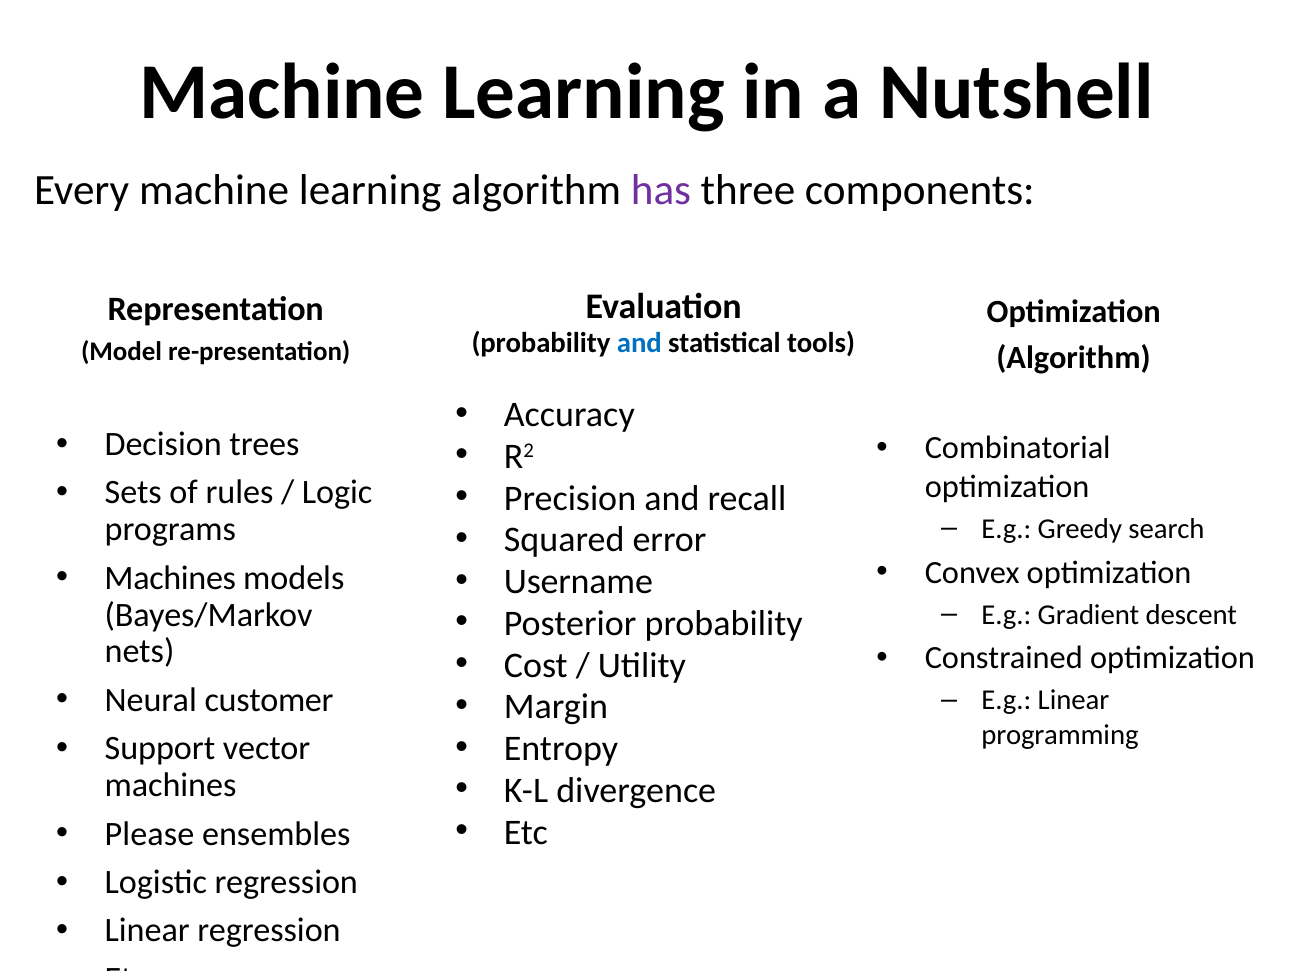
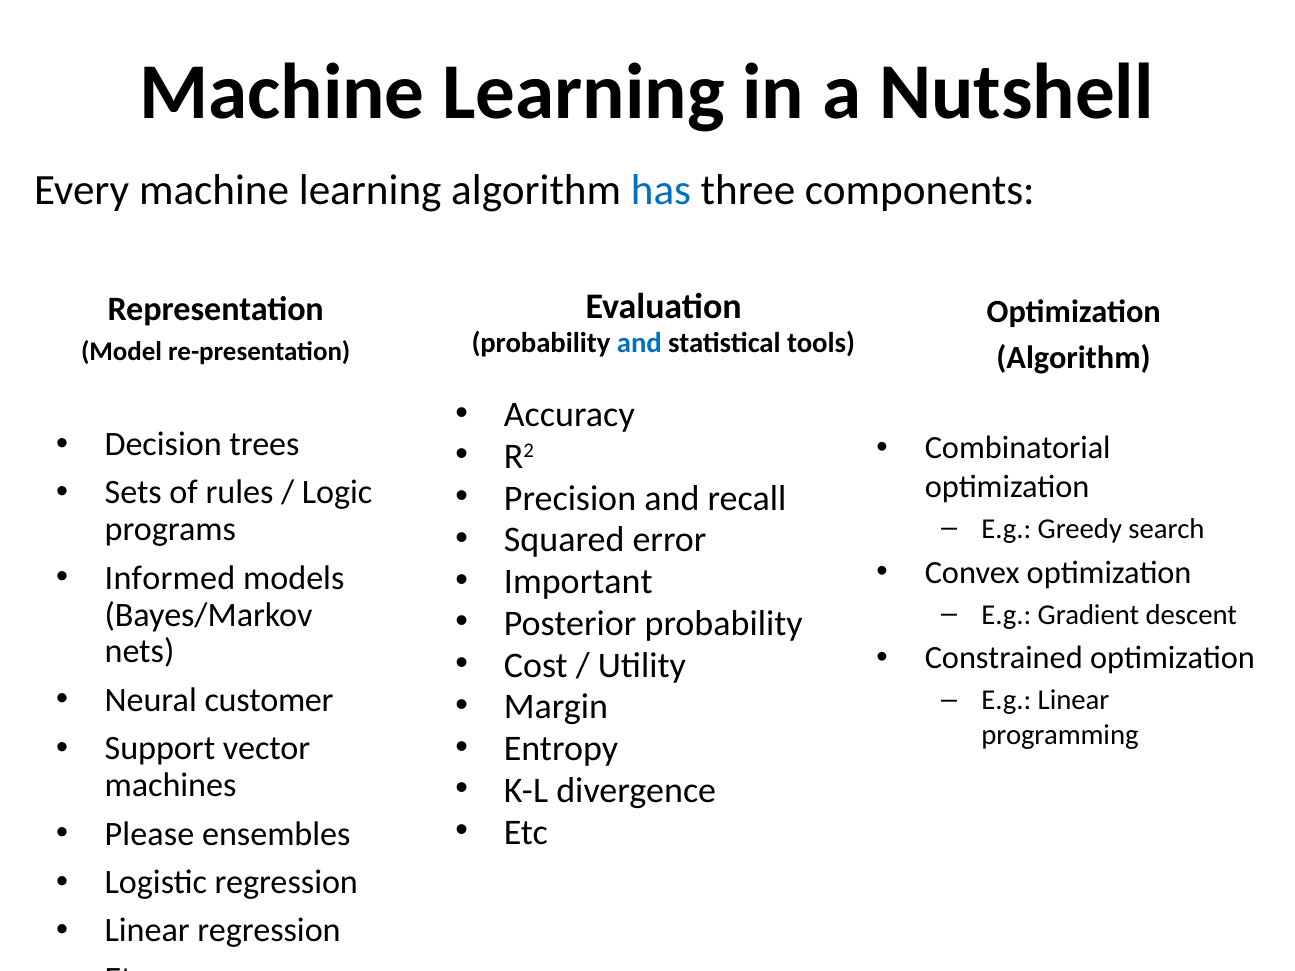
has colour: purple -> blue
Machines at (170, 578): Machines -> Informed
Username: Username -> Important
